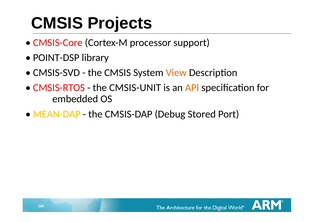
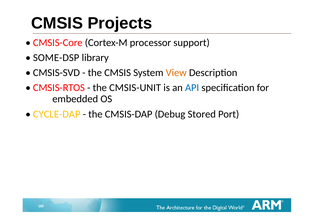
POINT-DSP: POINT-DSP -> SOME-DSP
API colour: orange -> blue
MEAN-DAP: MEAN-DAP -> CYCLE-DAP
